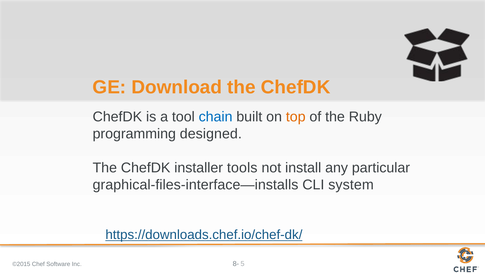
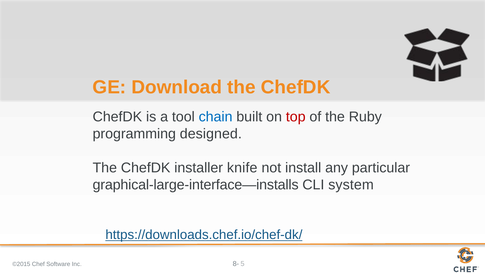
top colour: orange -> red
tools: tools -> knife
graphical-files-interface—installs: graphical-files-interface—installs -> graphical-large-interface—installs
